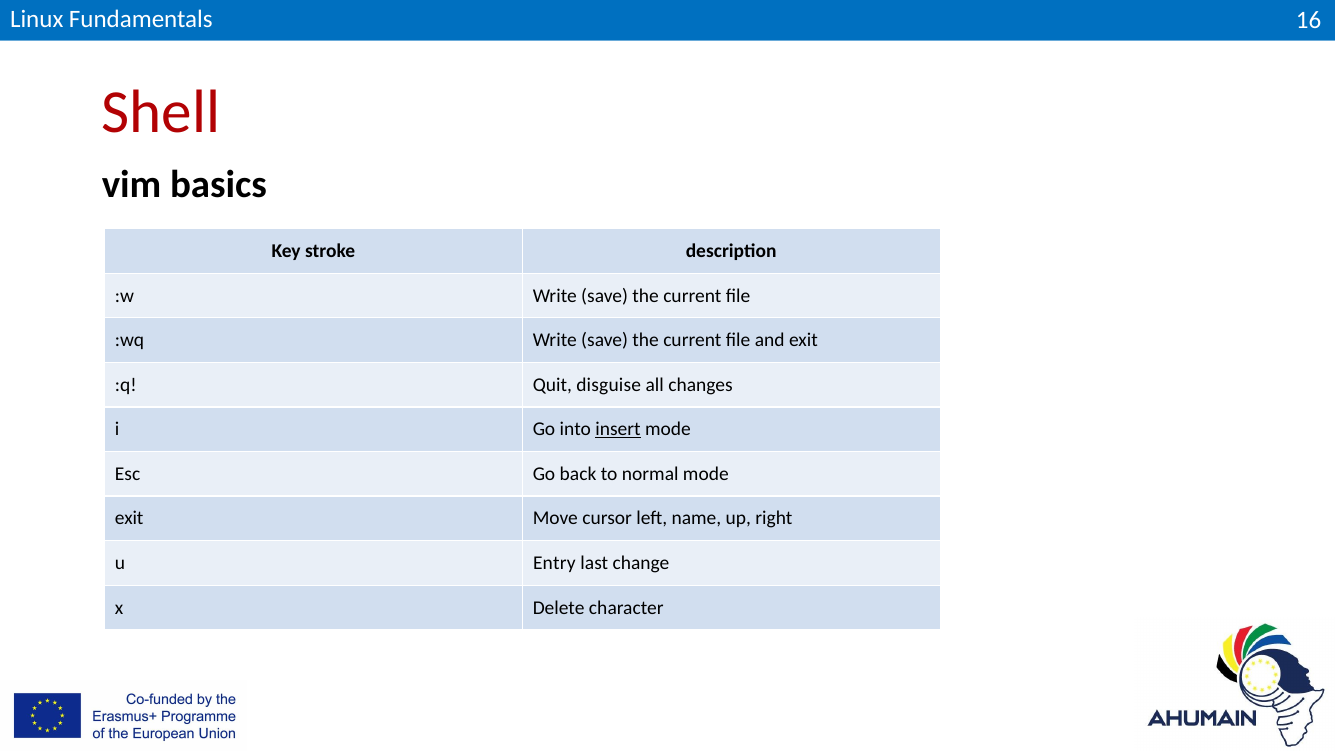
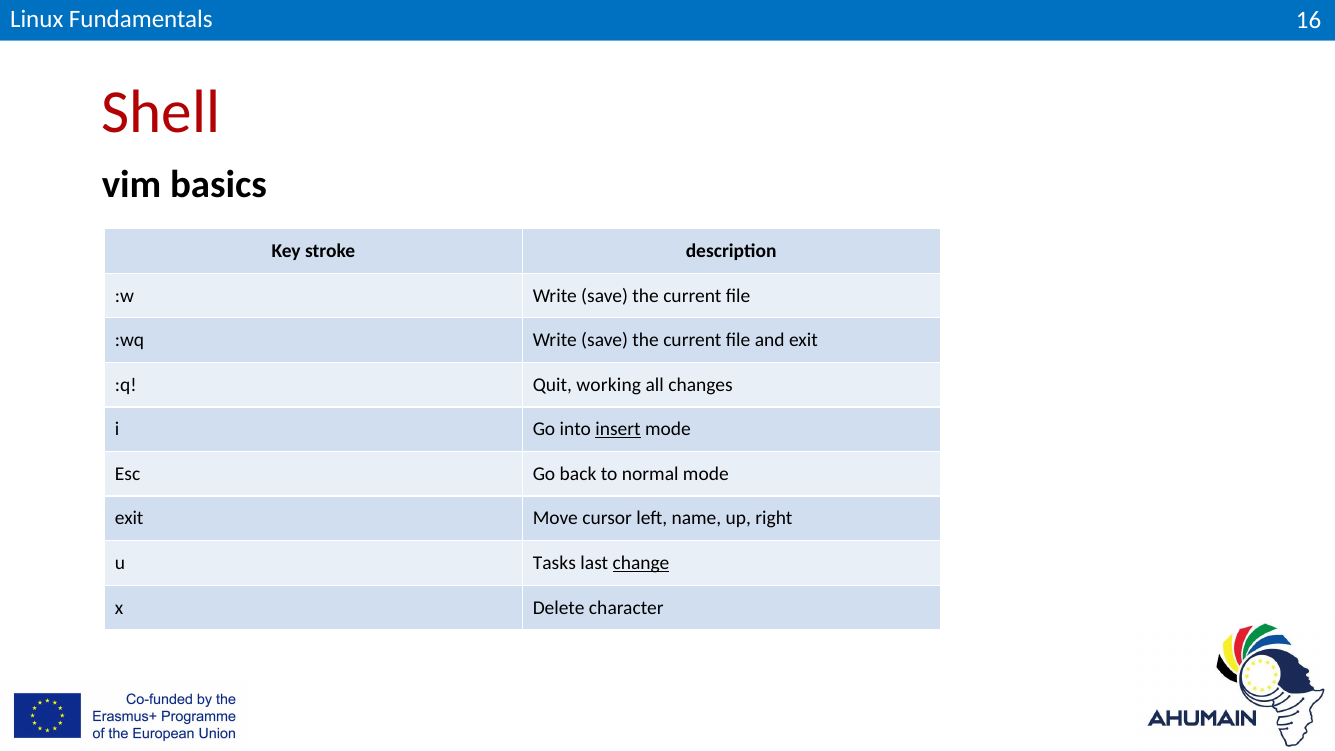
disguise: disguise -> working
Entry: Entry -> Tasks
change underline: none -> present
